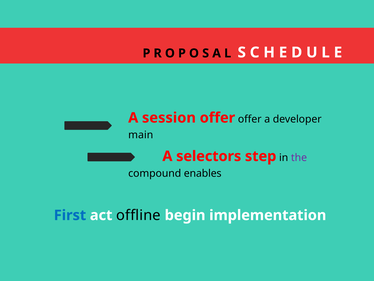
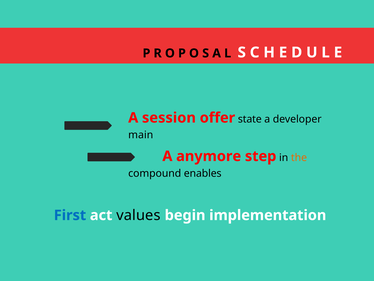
offer offer: offer -> state
selectors: selectors -> anymore
the colour: purple -> orange
offline: offline -> values
